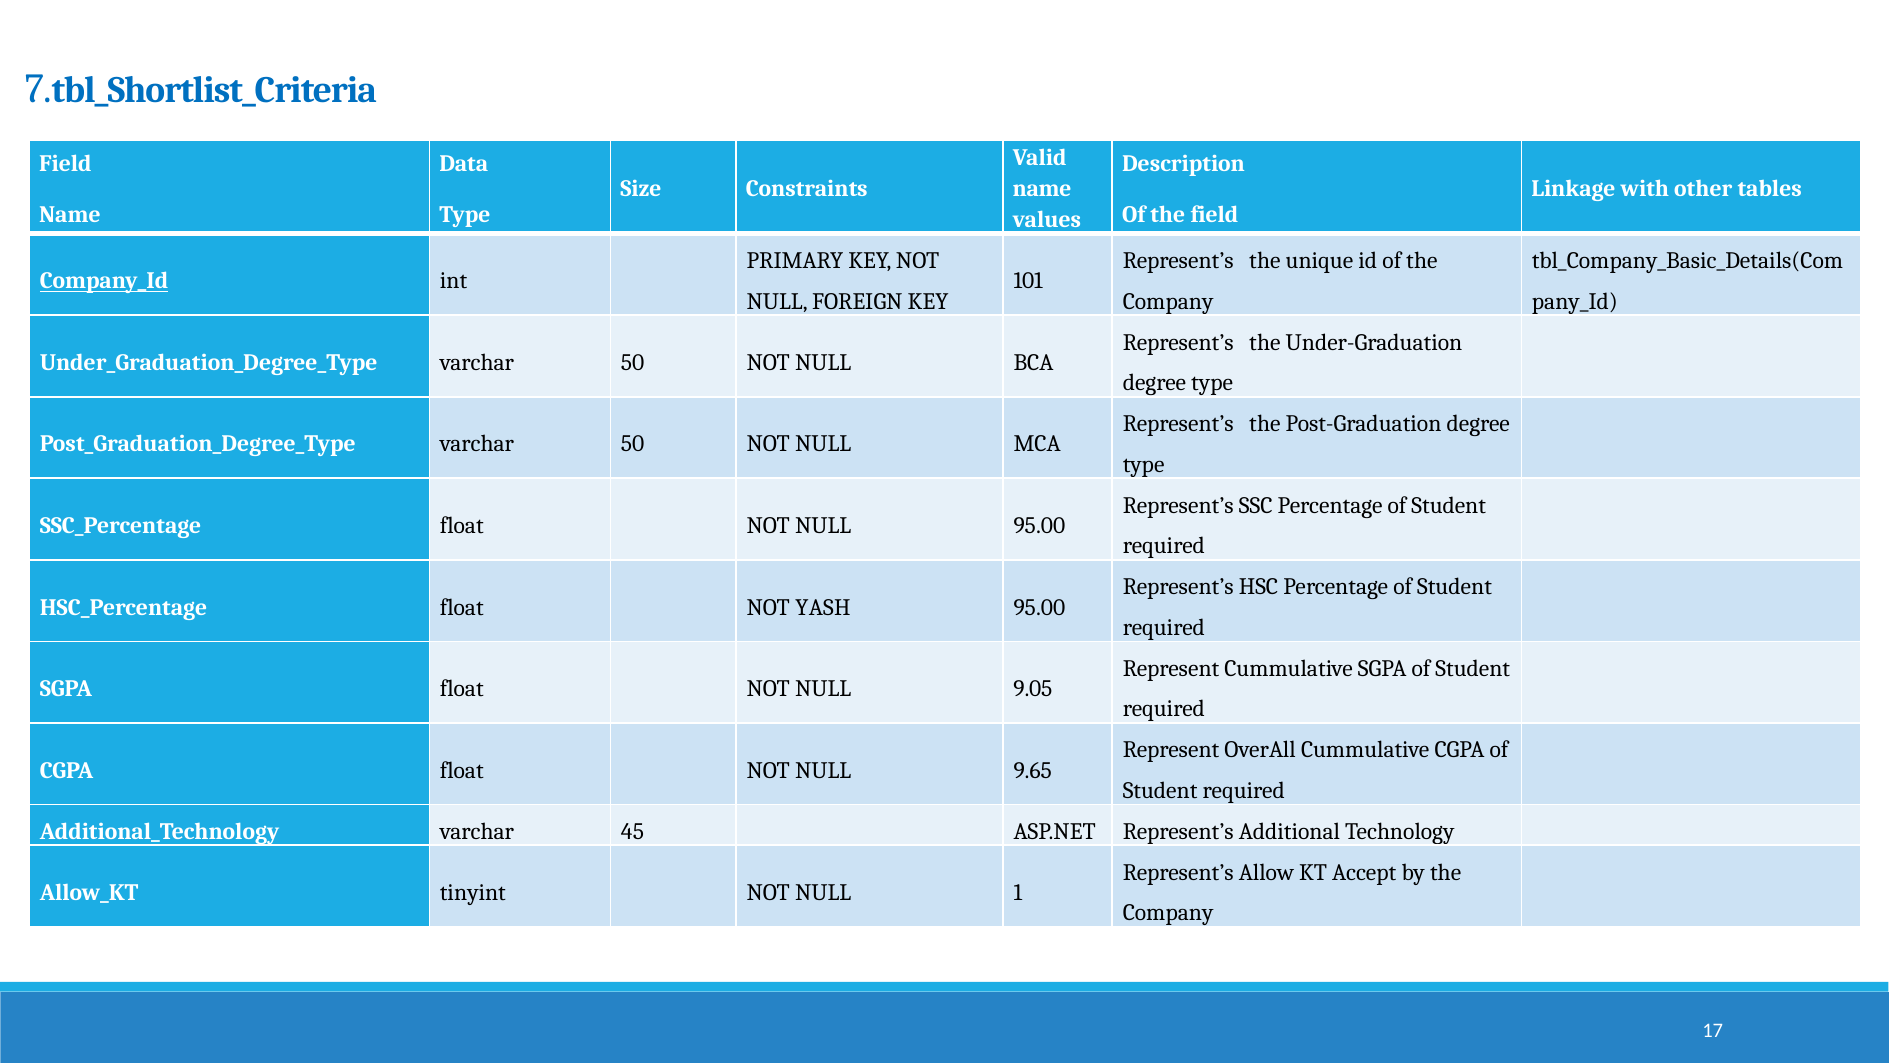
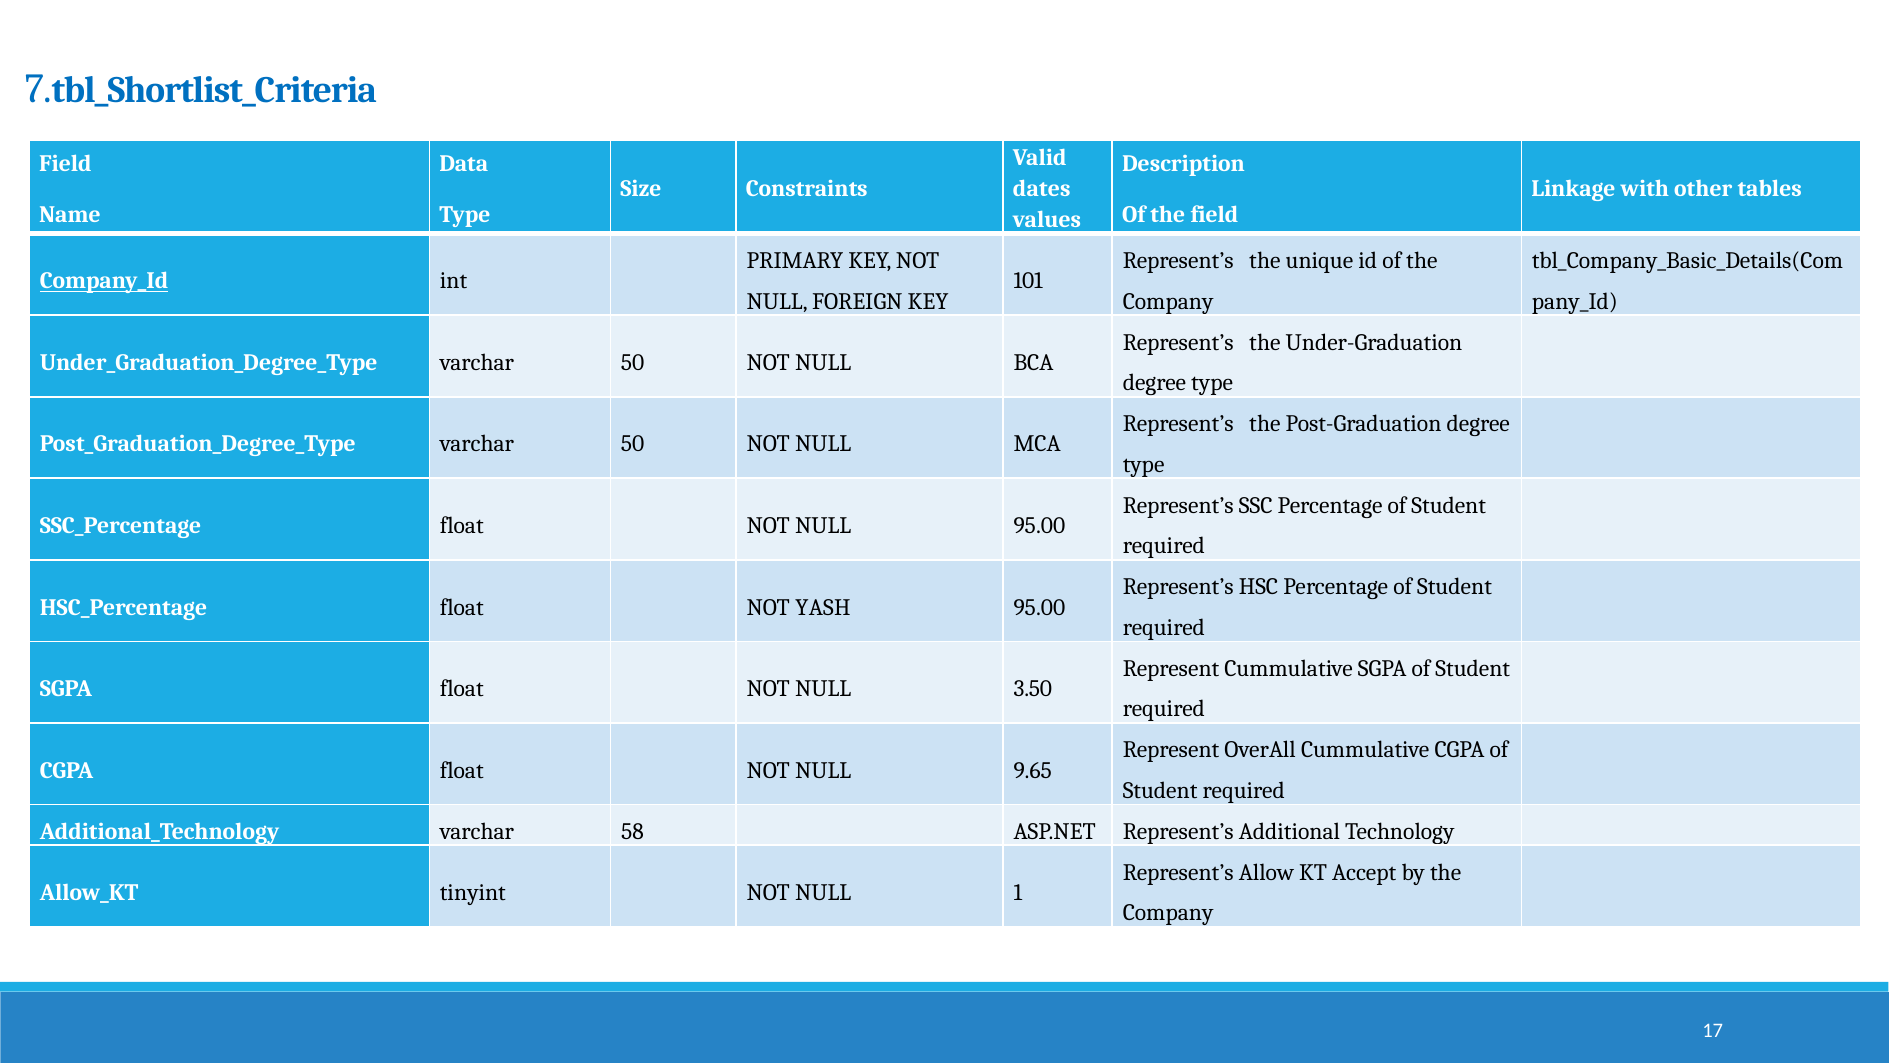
name at (1042, 189): name -> dates
9.05: 9.05 -> 3.50
45: 45 -> 58
